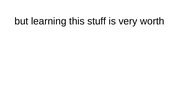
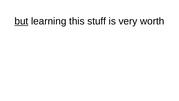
but underline: none -> present
